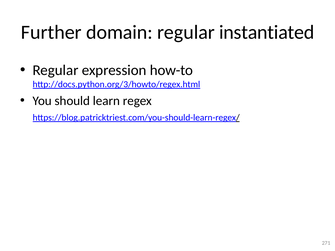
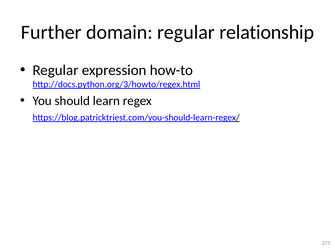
instantiated: instantiated -> relationship
